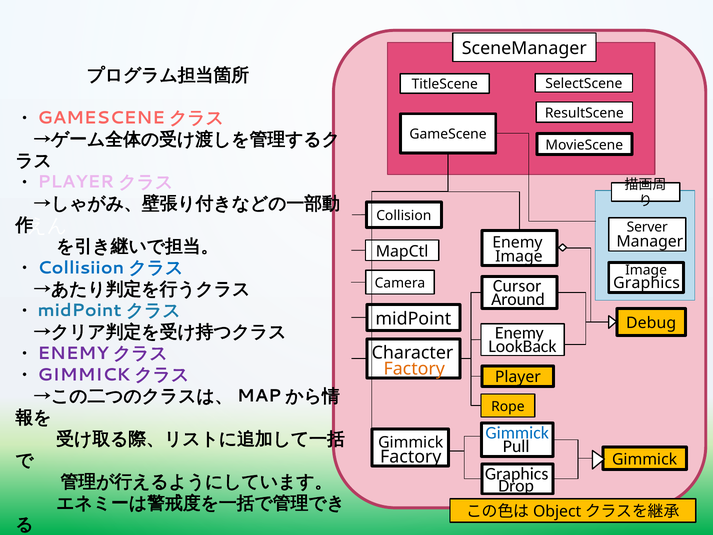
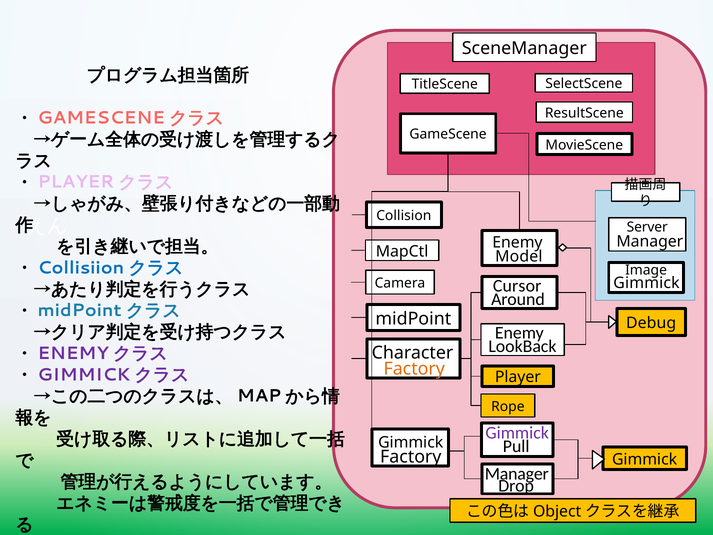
Image at (519, 257): Image -> Model
Graphics at (647, 283): Graphics -> Gimmick
Gimmick at (517, 433) colour: blue -> purple
Graphics at (517, 474): Graphics -> Manager
